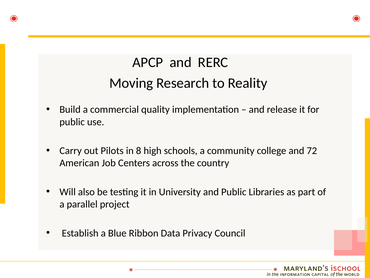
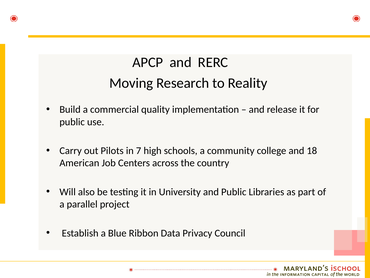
8: 8 -> 7
72: 72 -> 18
